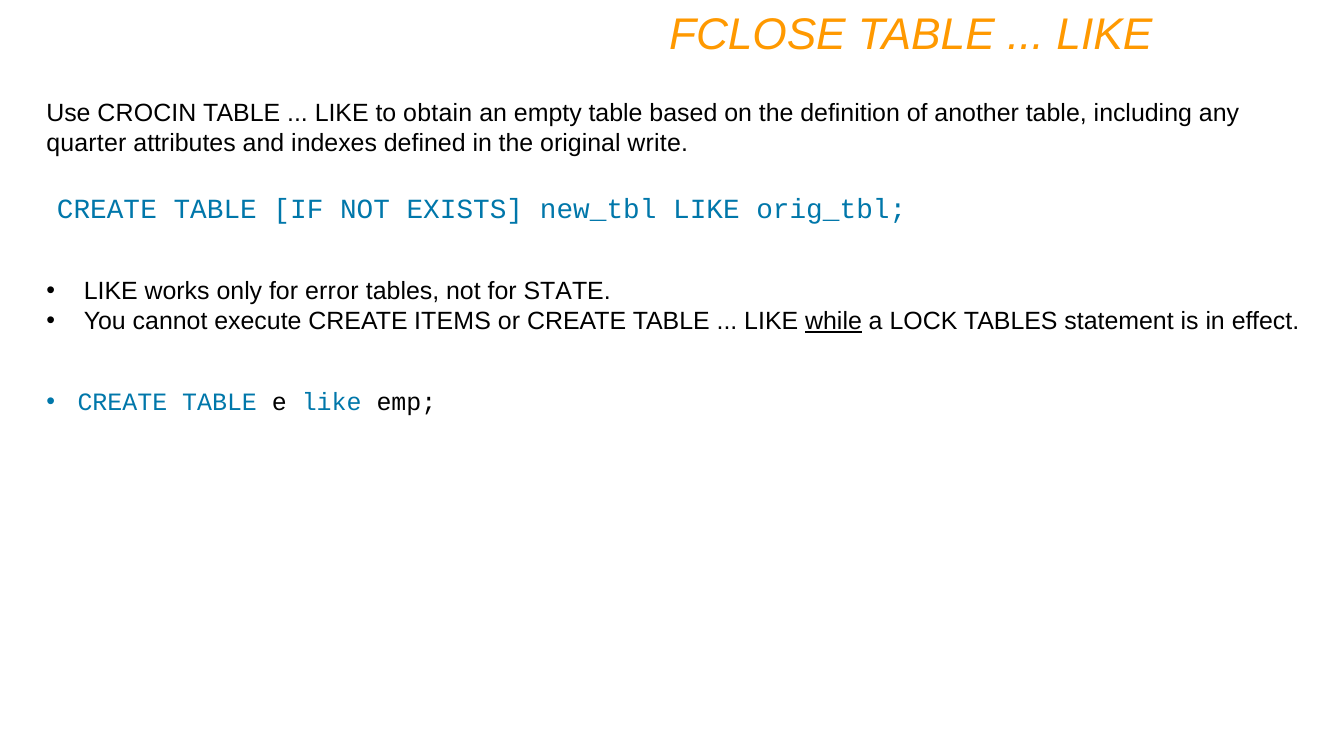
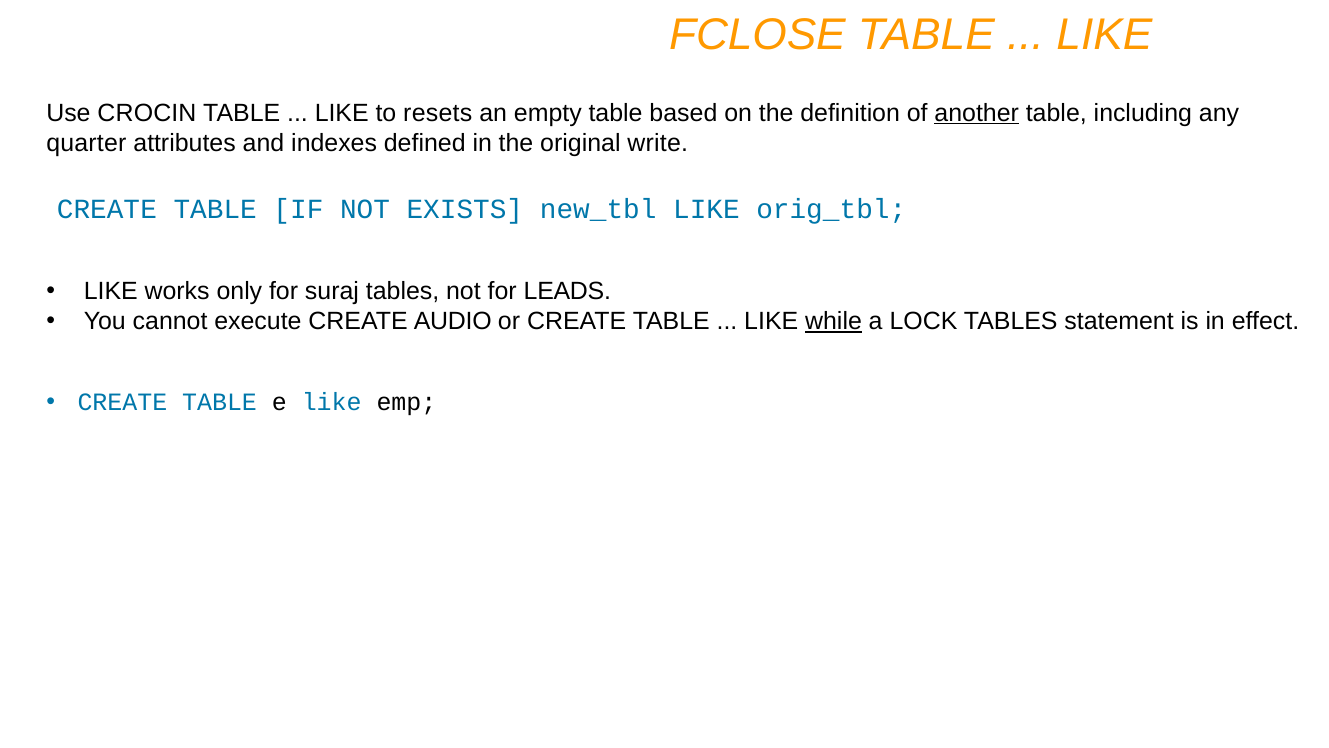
obtain: obtain -> resets
another underline: none -> present
error: error -> suraj
STATE: STATE -> LEADS
ITEMS: ITEMS -> AUDIO
